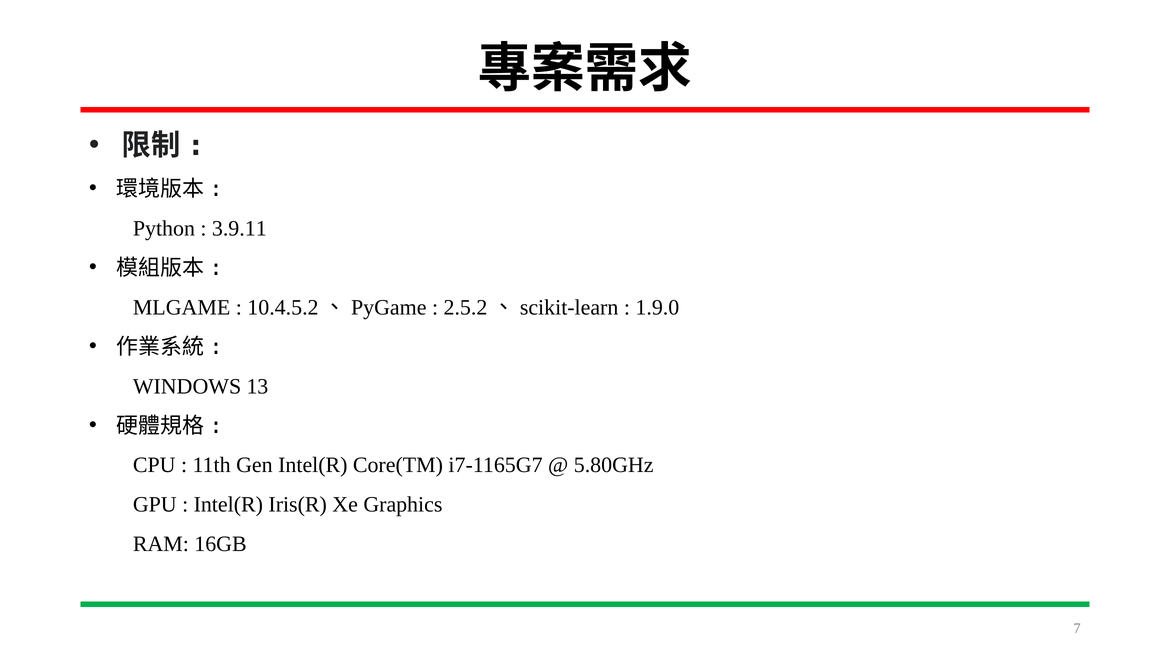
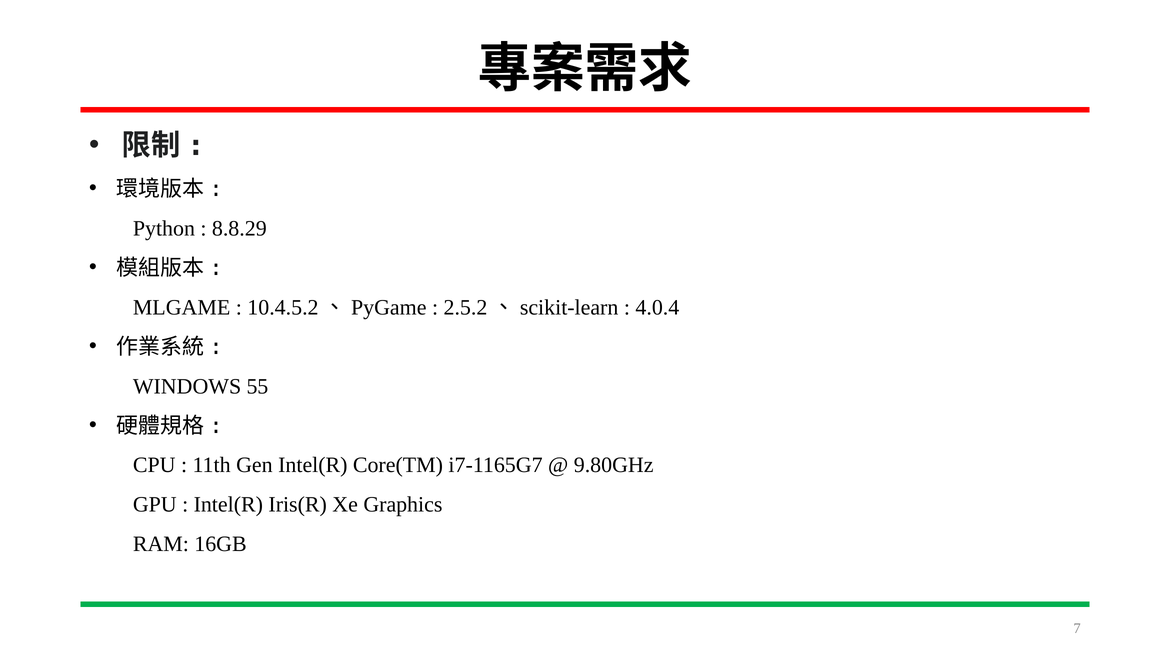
3.9.11: 3.9.11 -> 8.8.29
1.9.0: 1.9.0 -> 4.0.4
13: 13 -> 55
5.80GHz: 5.80GHz -> 9.80GHz
